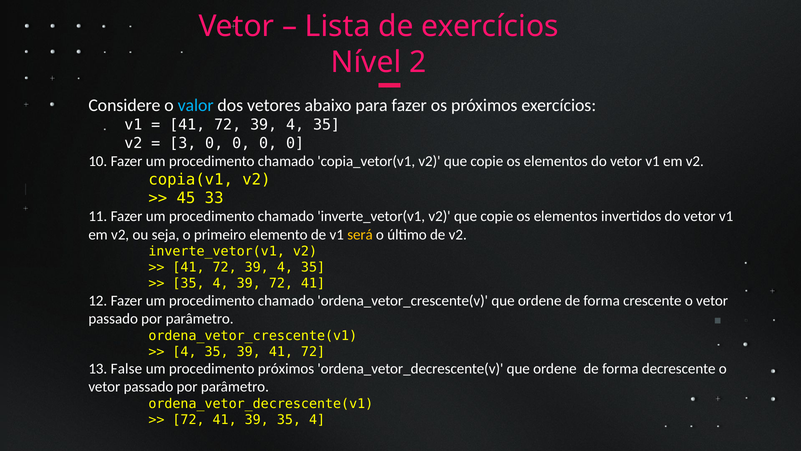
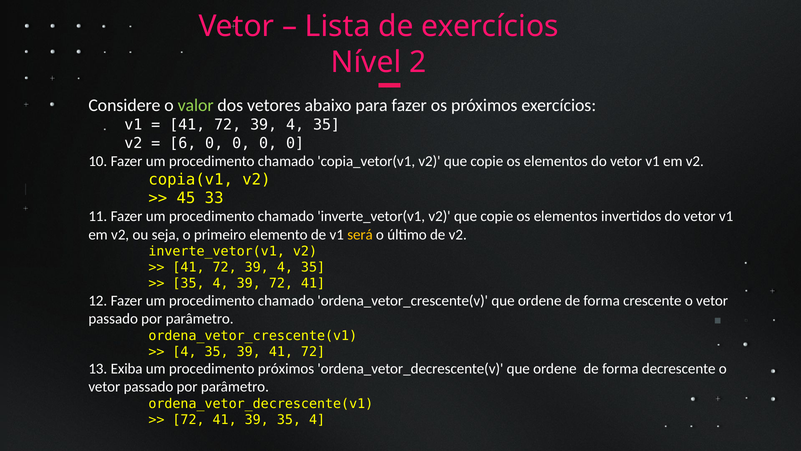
valor colour: light blue -> light green
3: 3 -> 6
False: False -> Exiba
